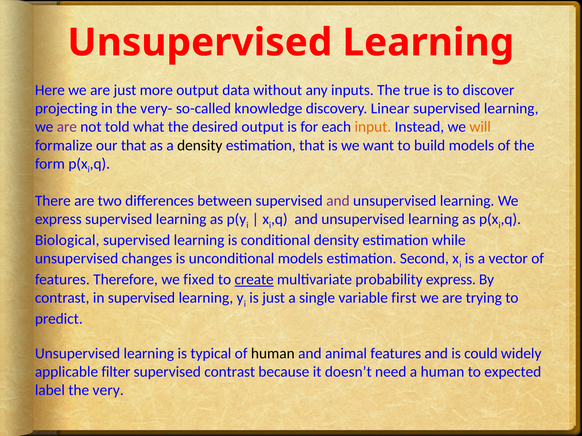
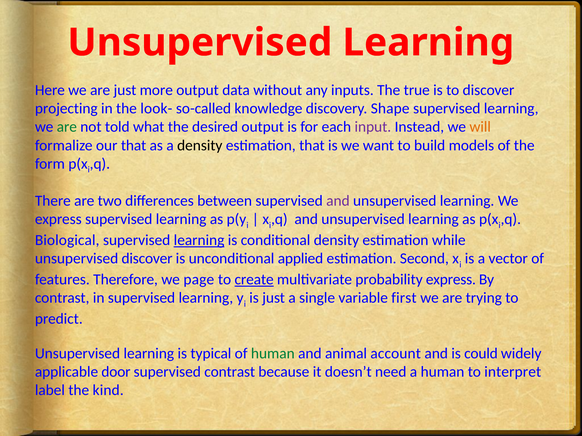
very-: very- -> look-
Linear: Linear -> Shape
are at (67, 127) colour: purple -> green
input colour: orange -> purple
learning at (199, 240) underline: none -> present
unsupervised changes: changes -> discover
unconditional models: models -> applied
fixed: fixed -> page
human at (273, 354) colour: black -> green
animal features: features -> account
filter: filter -> door
expected: expected -> interpret
very: very -> kind
